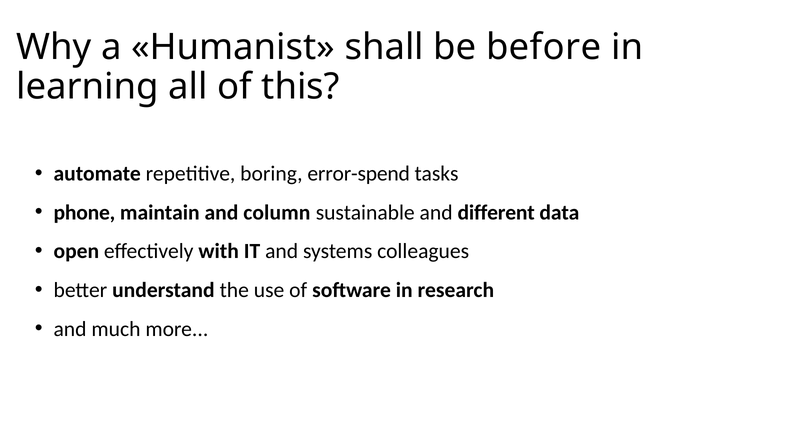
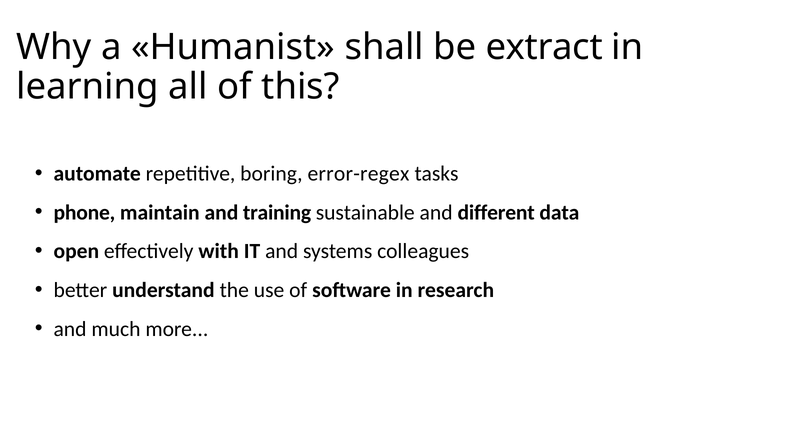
before: before -> extract
error-spend: error-spend -> error-regex
column: column -> training
